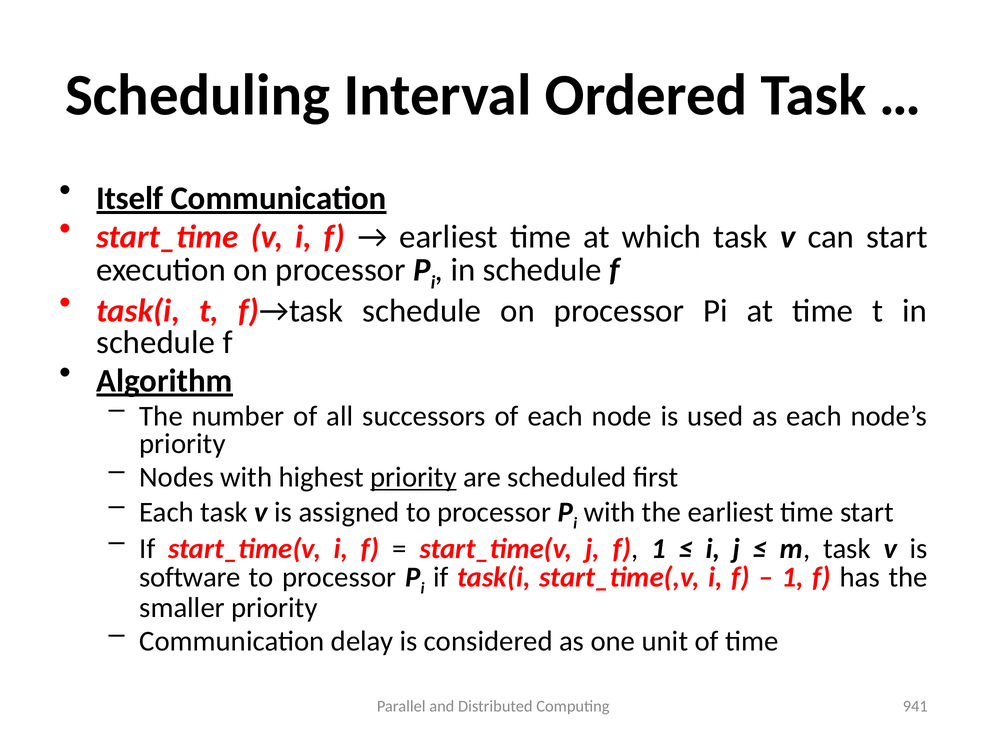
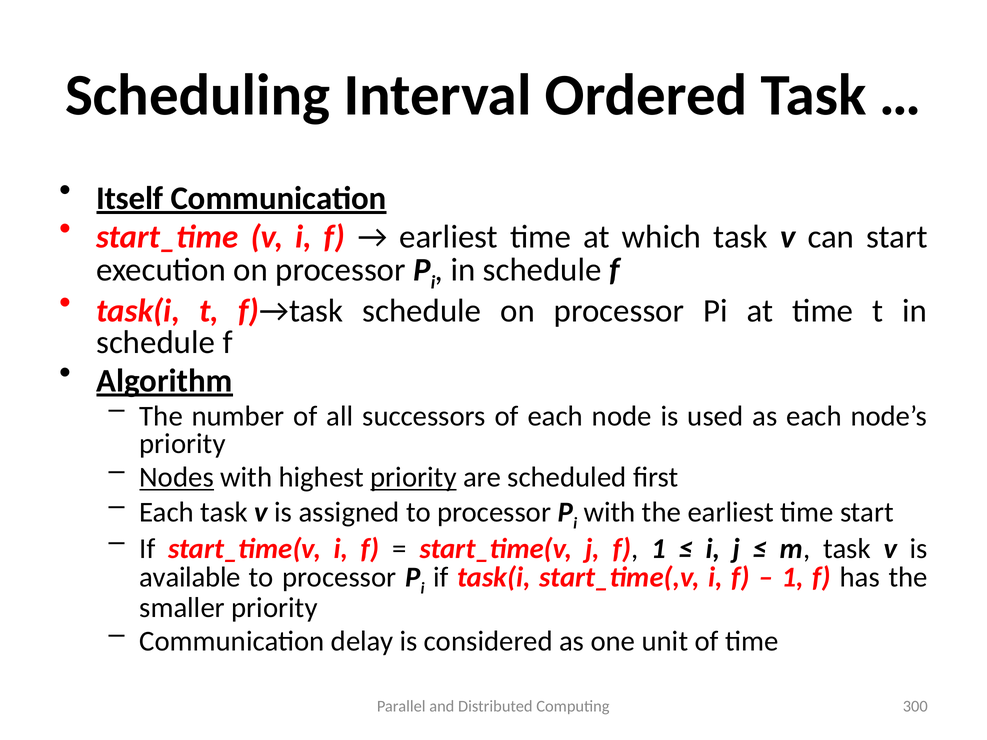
Nodes underline: none -> present
software: software -> available
941: 941 -> 300
